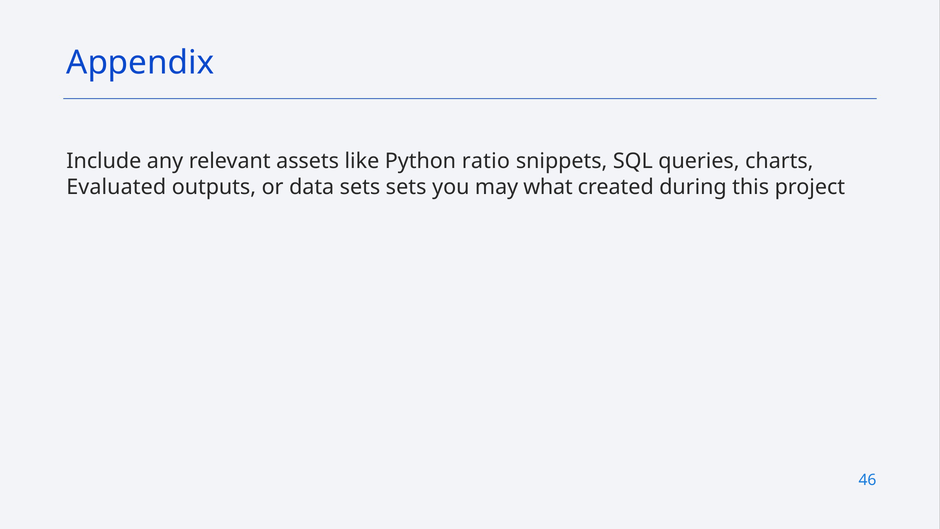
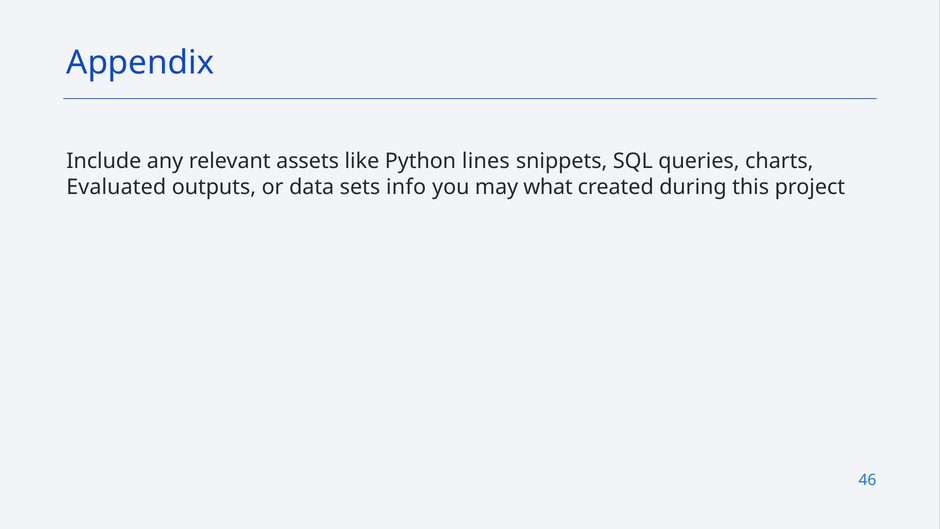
ratio: ratio -> lines
sets sets: sets -> info
